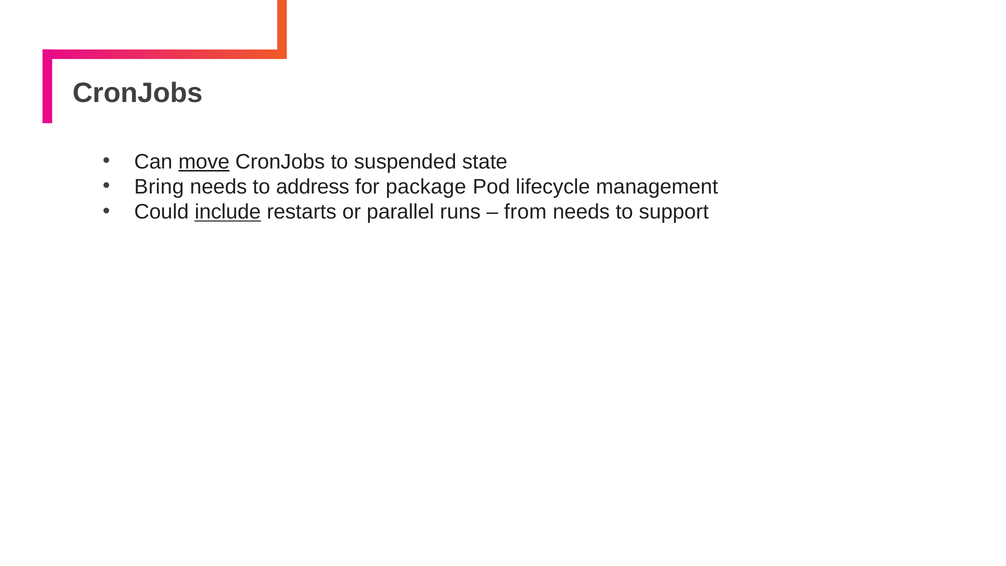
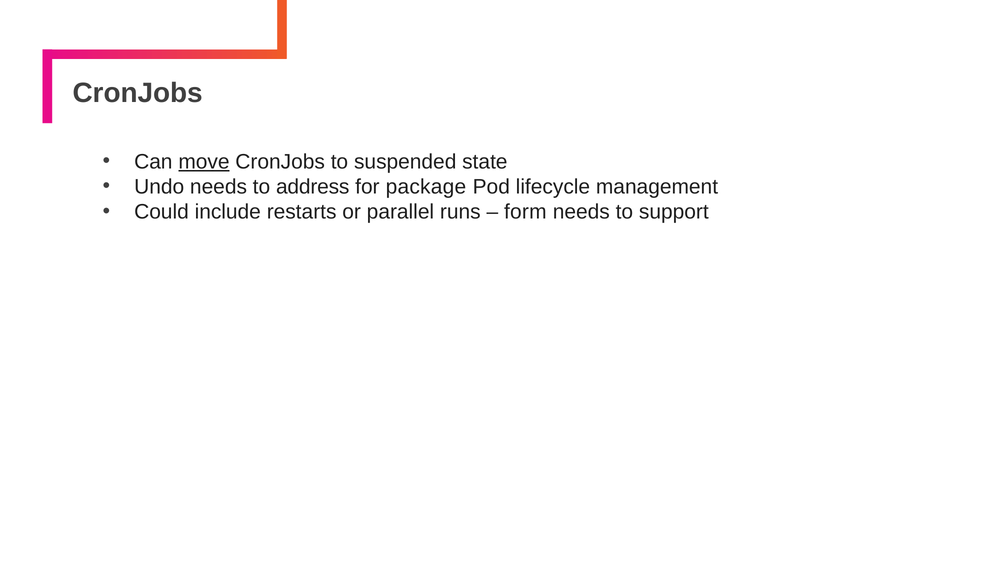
Bring: Bring -> Undo
include underline: present -> none
from: from -> form
